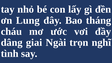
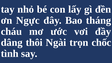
Lung: Lung -> Ngực
giai: giai -> thôi
nghĩ: nghĩ -> chốc
